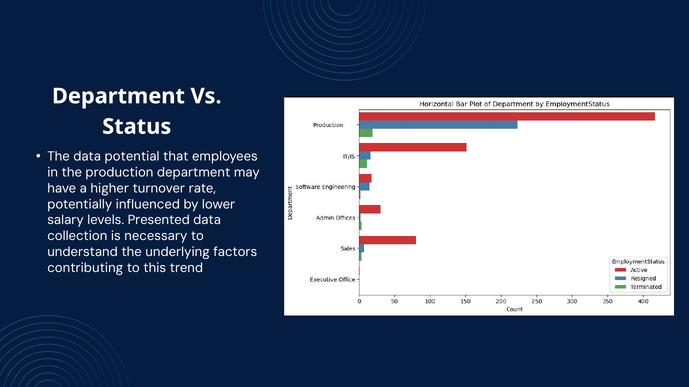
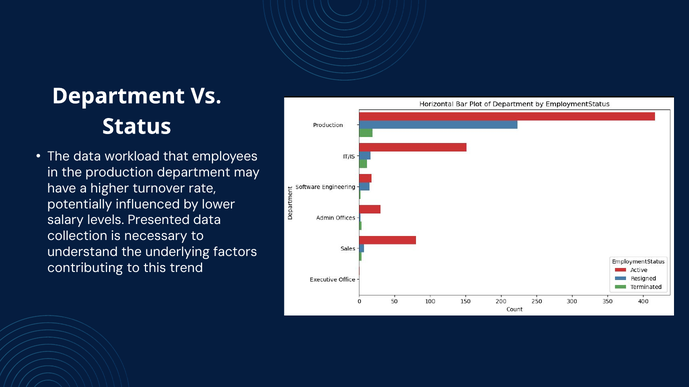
potential: potential -> workload
